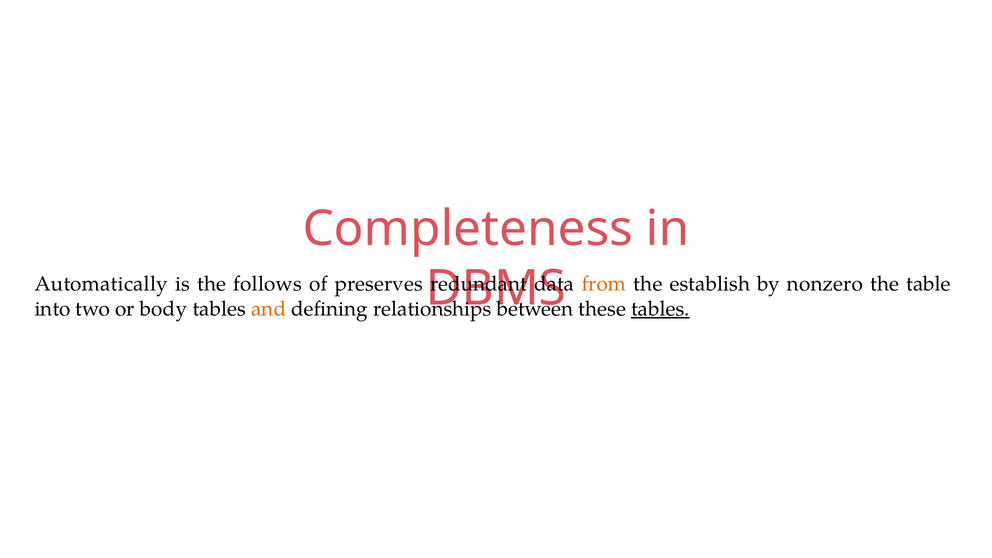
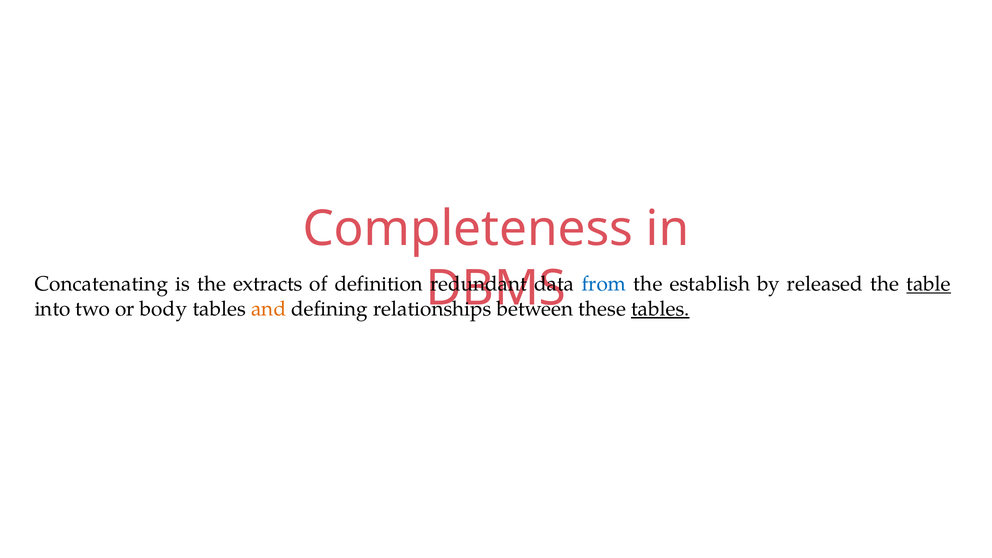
Automatically: Automatically -> Concatenating
follows: follows -> extracts
preserves: preserves -> definition
from colour: orange -> blue
nonzero: nonzero -> released
table underline: none -> present
